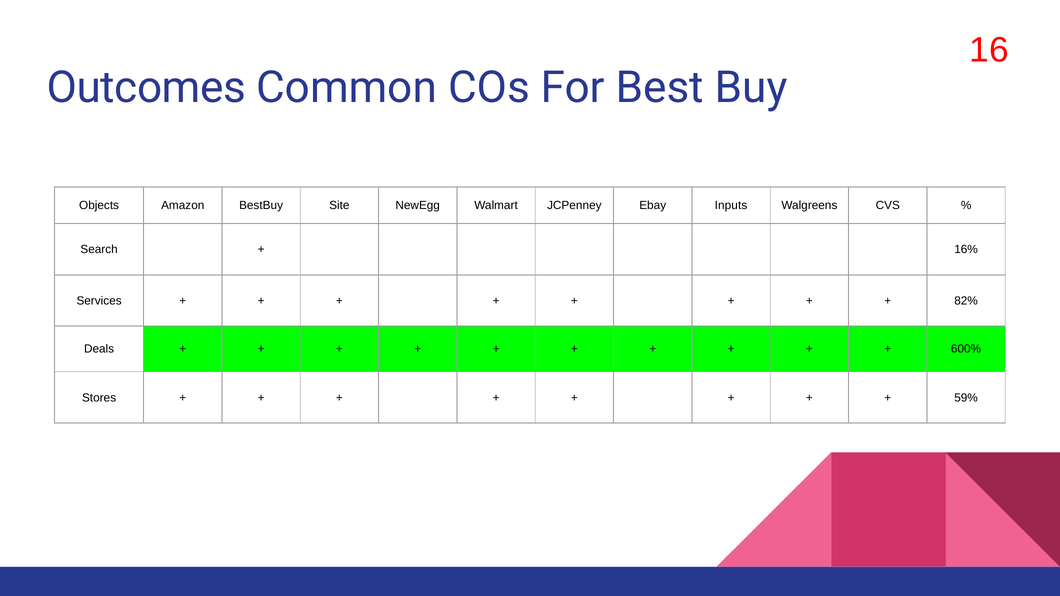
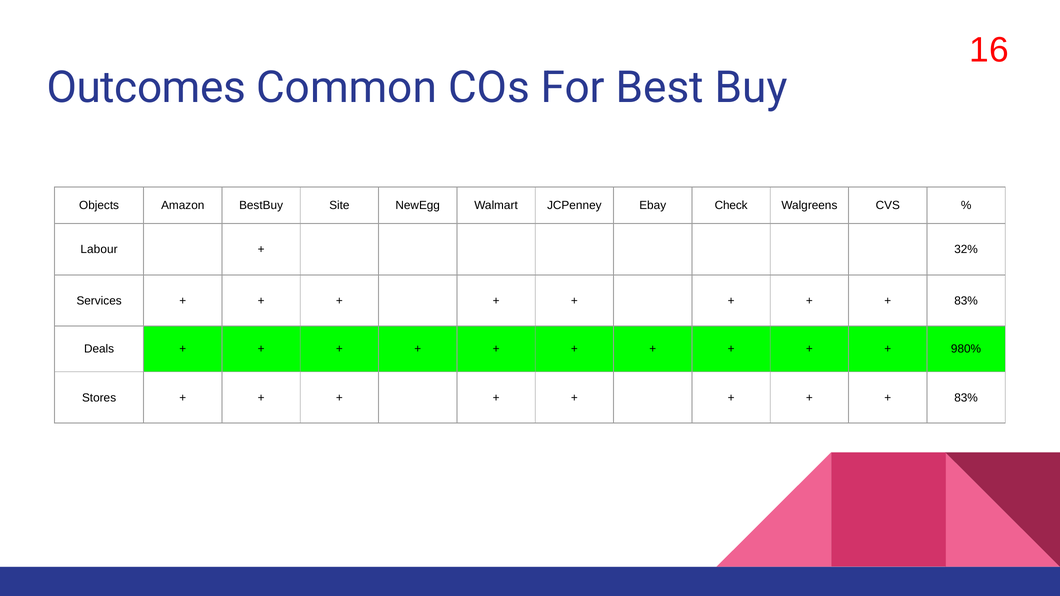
Inputs: Inputs -> Check
Search: Search -> Labour
16%: 16% -> 32%
82% at (966, 301): 82% -> 83%
600%: 600% -> 980%
59% at (966, 398): 59% -> 83%
